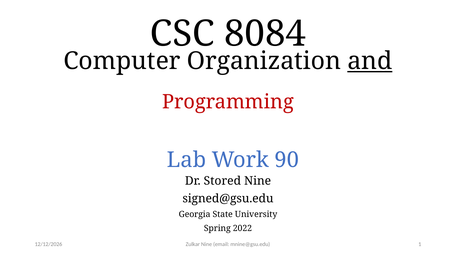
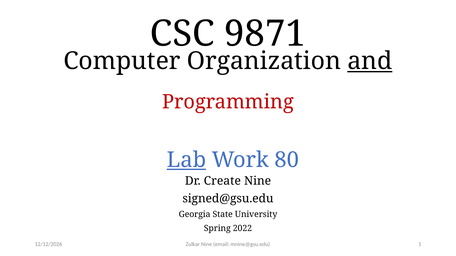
8084: 8084 -> 9871
Lab underline: none -> present
90: 90 -> 80
Stored: Stored -> Create
